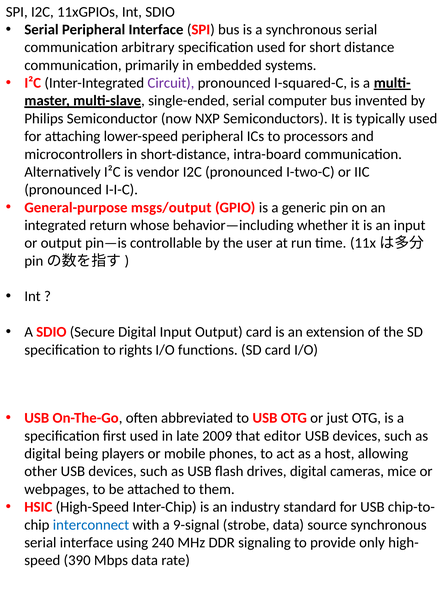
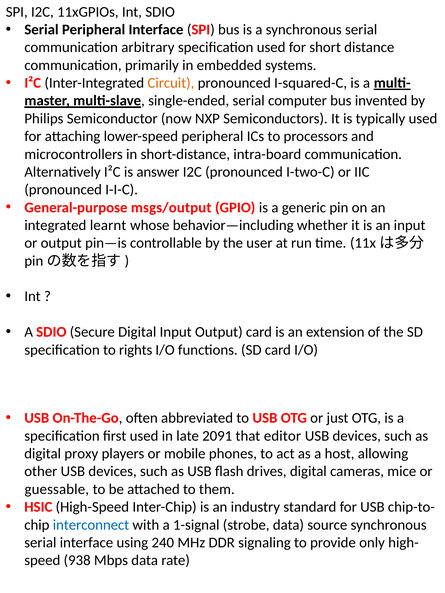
Circuit colour: purple -> orange
vendor: vendor -> answer
return: return -> learnt
2009: 2009 -> 2091
being: being -> proxy
webpages: webpages -> guessable
9-signal: 9-signal -> 1-signal
390: 390 -> 938
